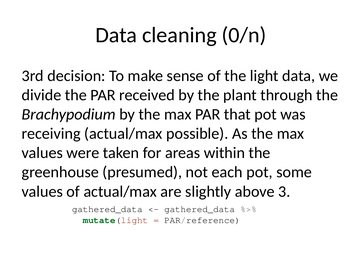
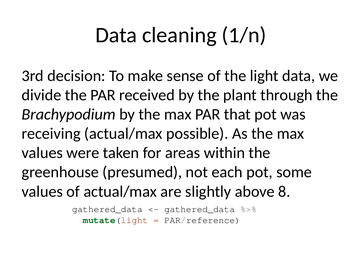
0/n: 0/n -> 1/n
3: 3 -> 8
